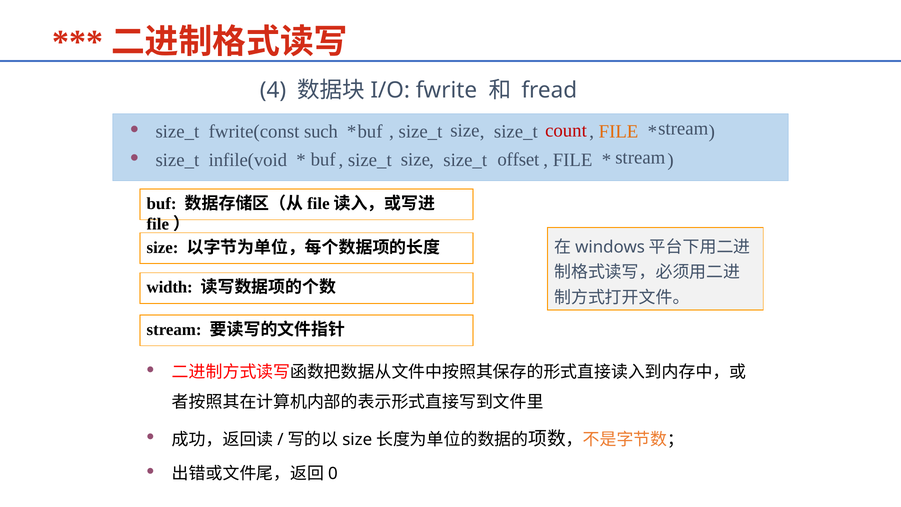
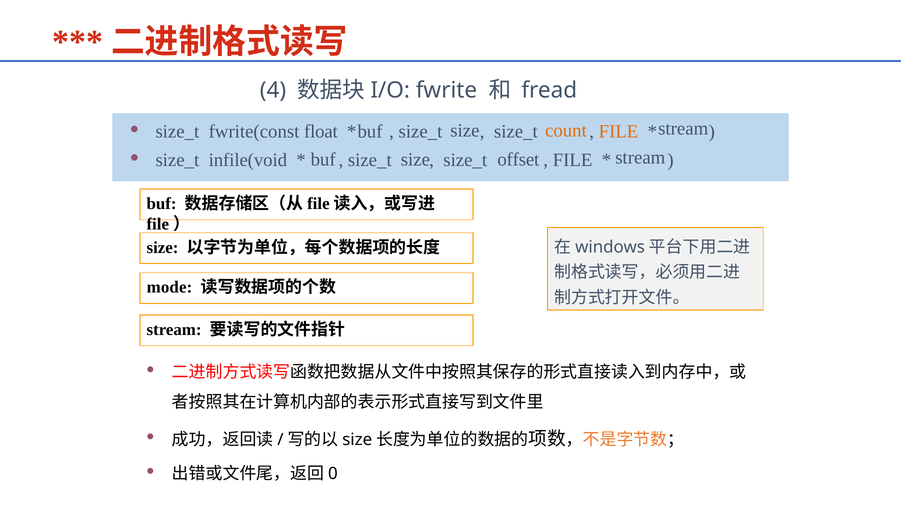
count colour: red -> orange
such: such -> float
width: width -> mode
